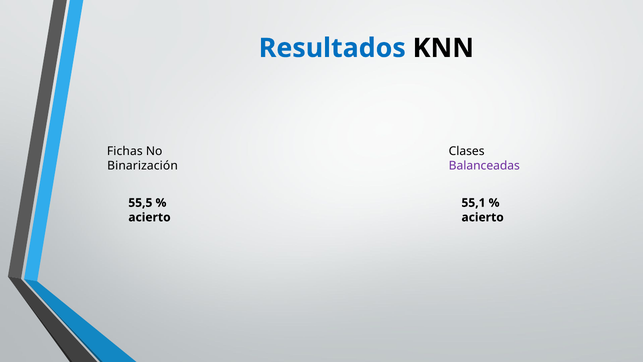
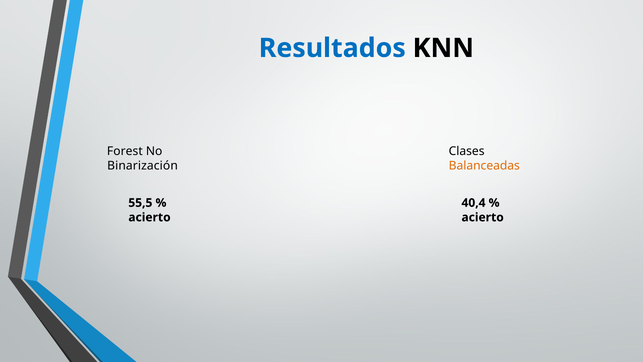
Fichas: Fichas -> Forest
Balanceadas colour: purple -> orange
55,1: 55,1 -> 40,4
